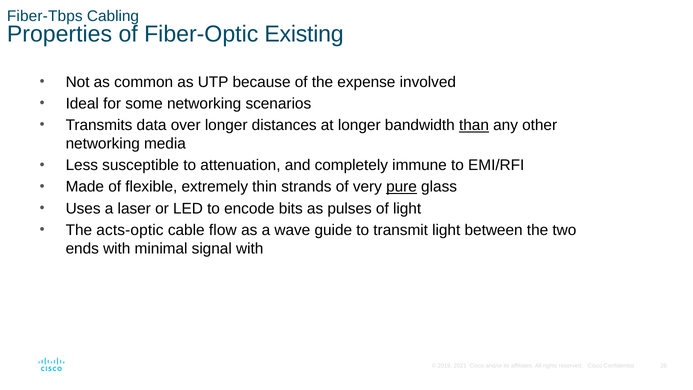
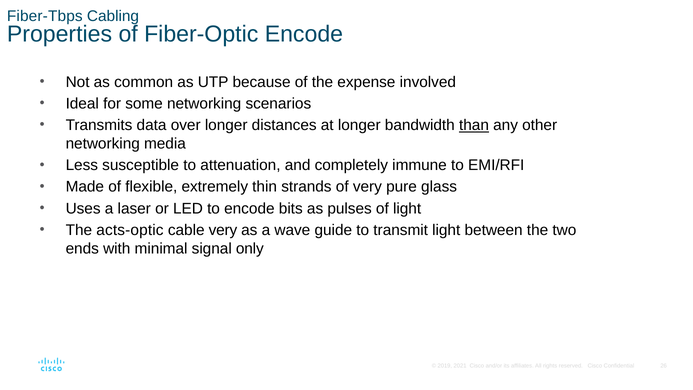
Fiber-Optic Existing: Existing -> Encode
pure underline: present -> none
cable flow: flow -> very
signal with: with -> only
